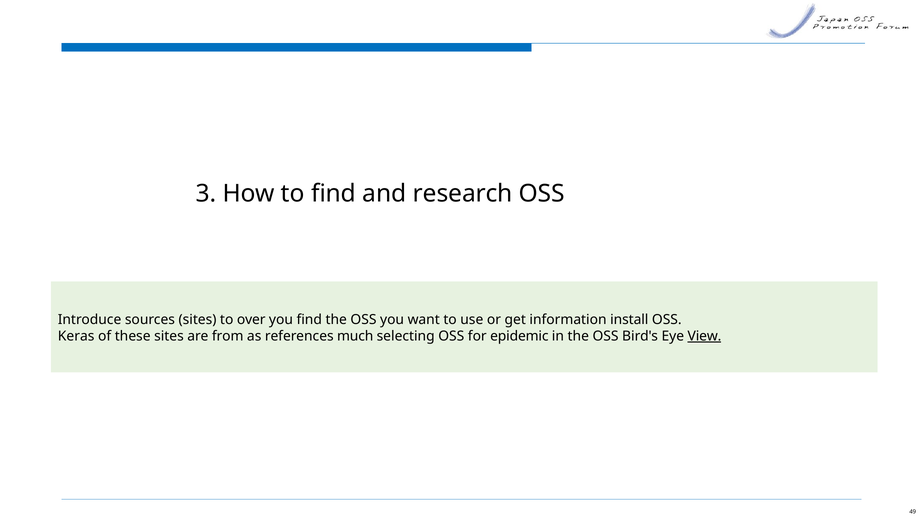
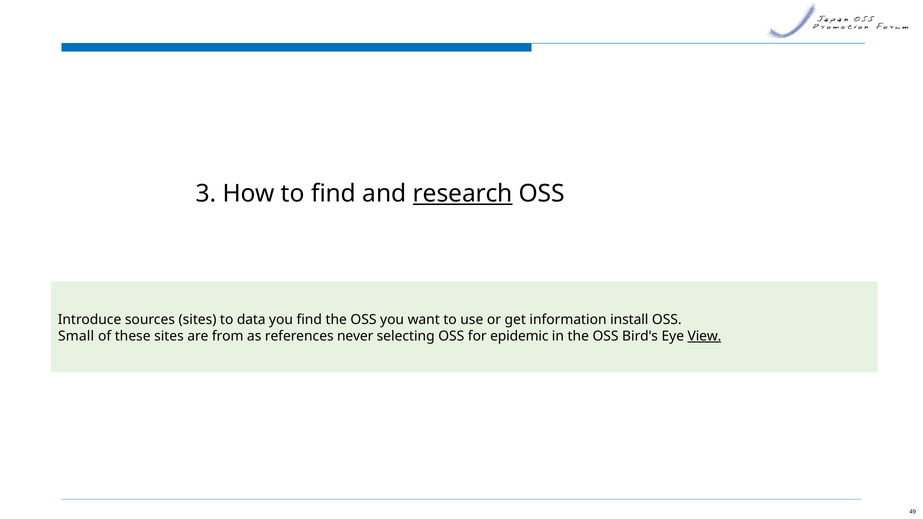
research underline: none -> present
over: over -> data
Keras: Keras -> Small
much: much -> never
